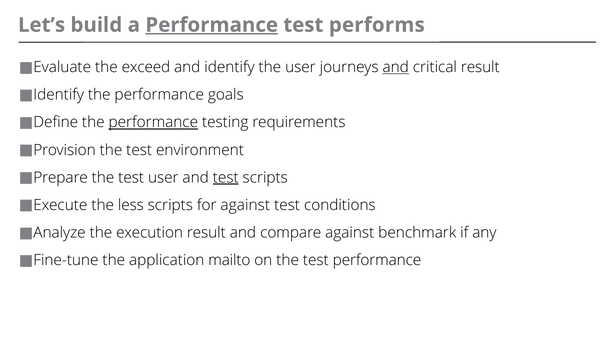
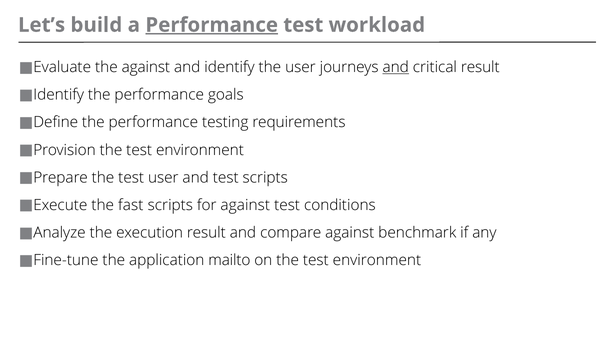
performs: performs -> workload
the exceed: exceed -> against
performance at (153, 122) underline: present -> none
test at (226, 178) underline: present -> none
less: less -> fast
on the test performance: performance -> environment
